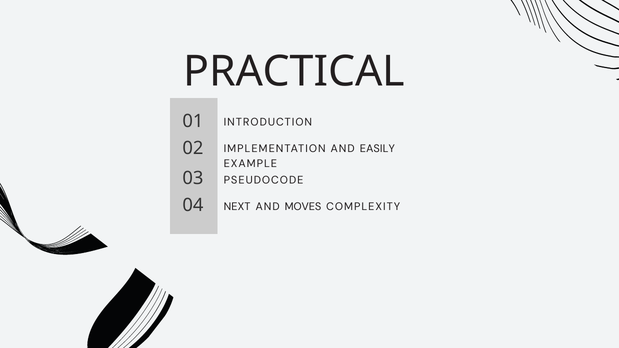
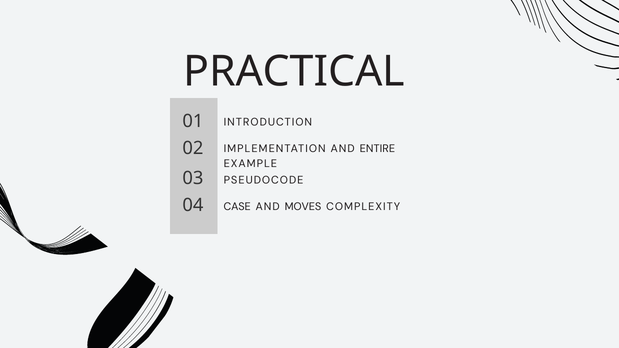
EASILY: EASILY -> ENTIRE
NEXT: NEXT -> CASE
